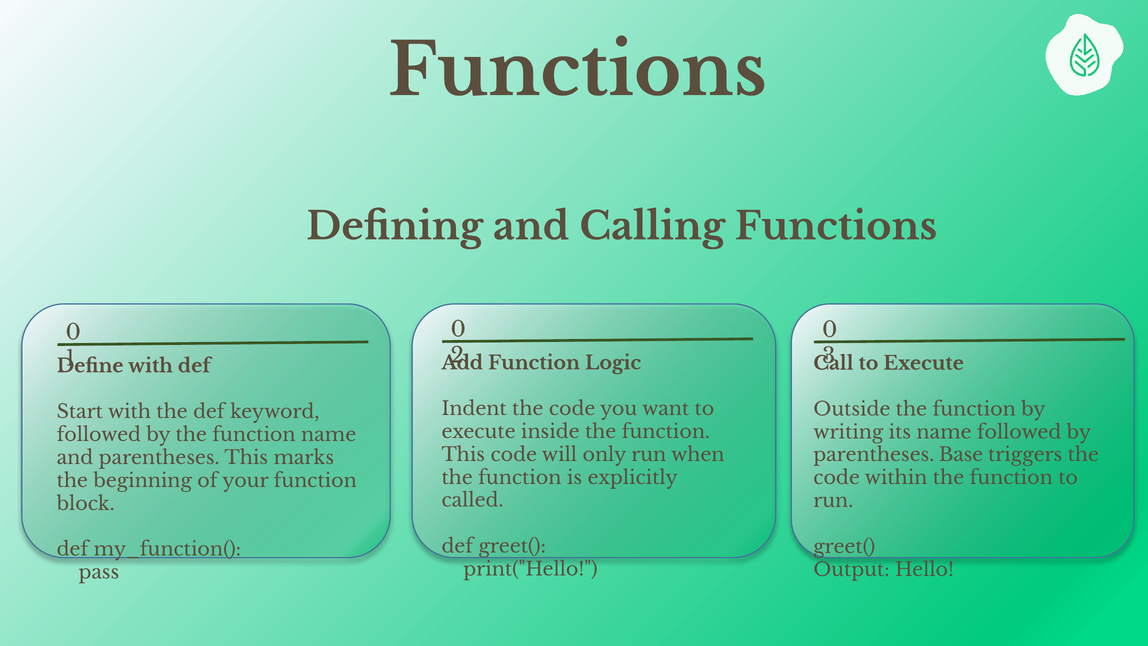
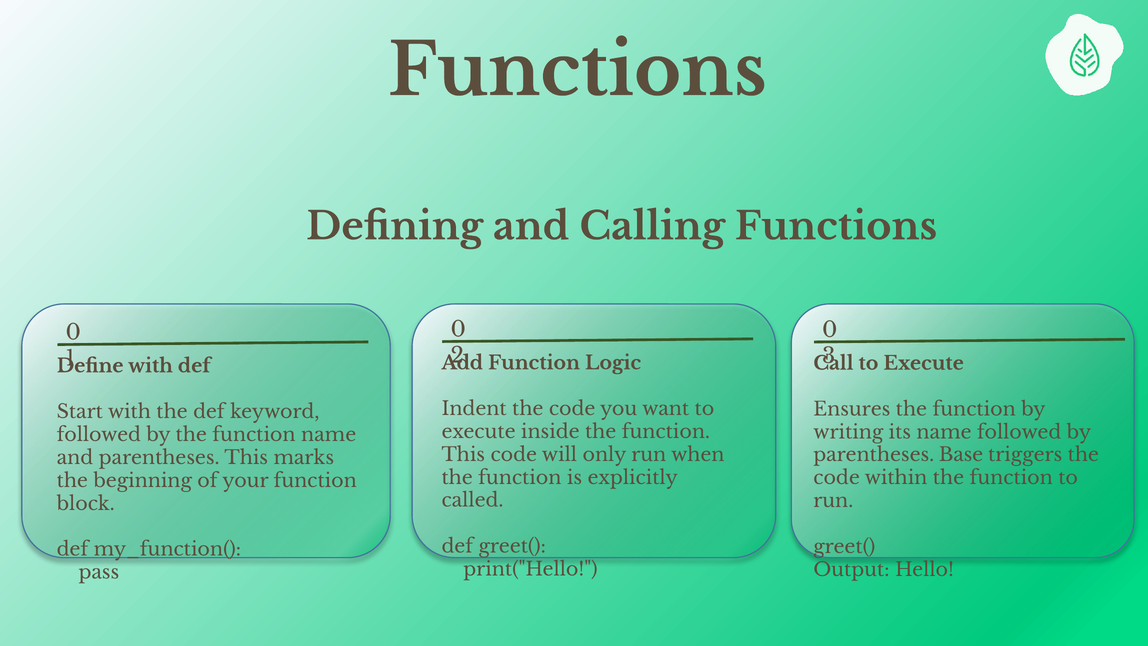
Outside: Outside -> Ensures
